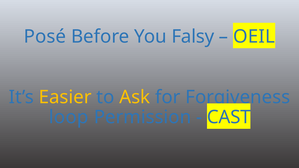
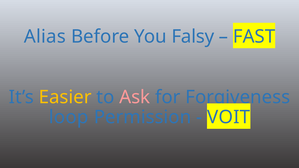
Posé: Posé -> Alias
OEIL: OEIL -> FAST
Ask colour: yellow -> pink
CAST: CAST -> VOIT
